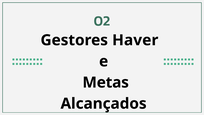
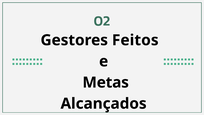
Haver: Haver -> Feitos
